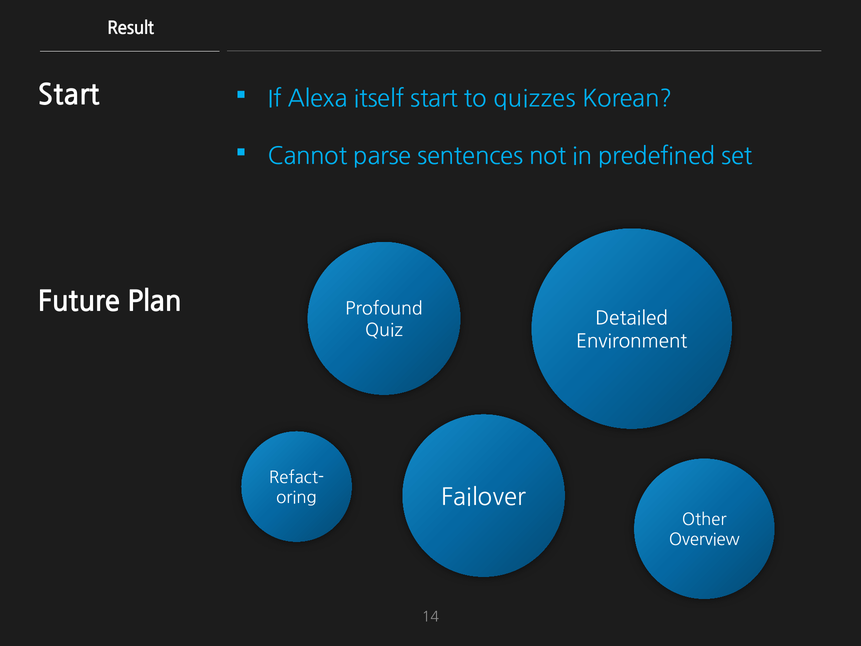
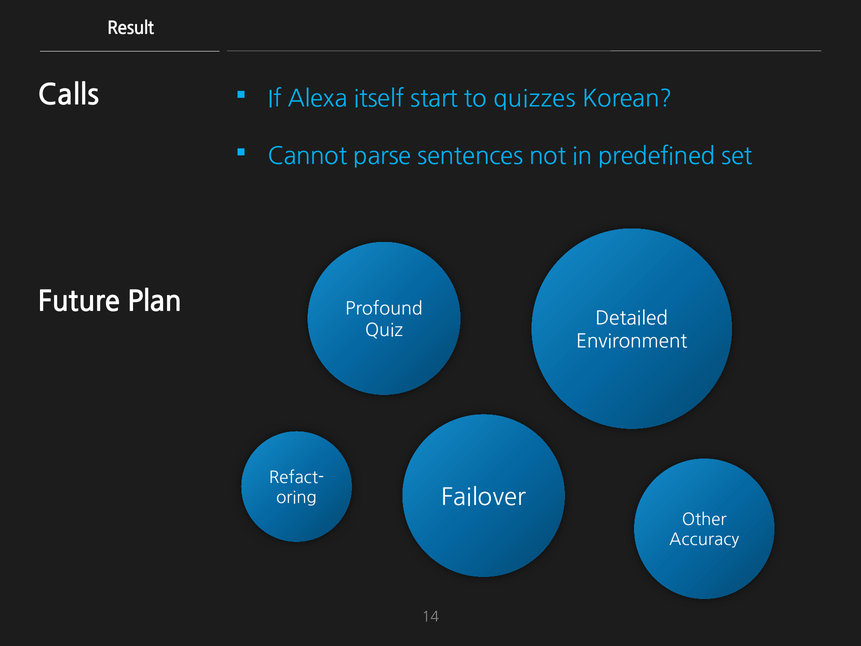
Start at (69, 95): Start -> Calls
Overview: Overview -> Accuracy
